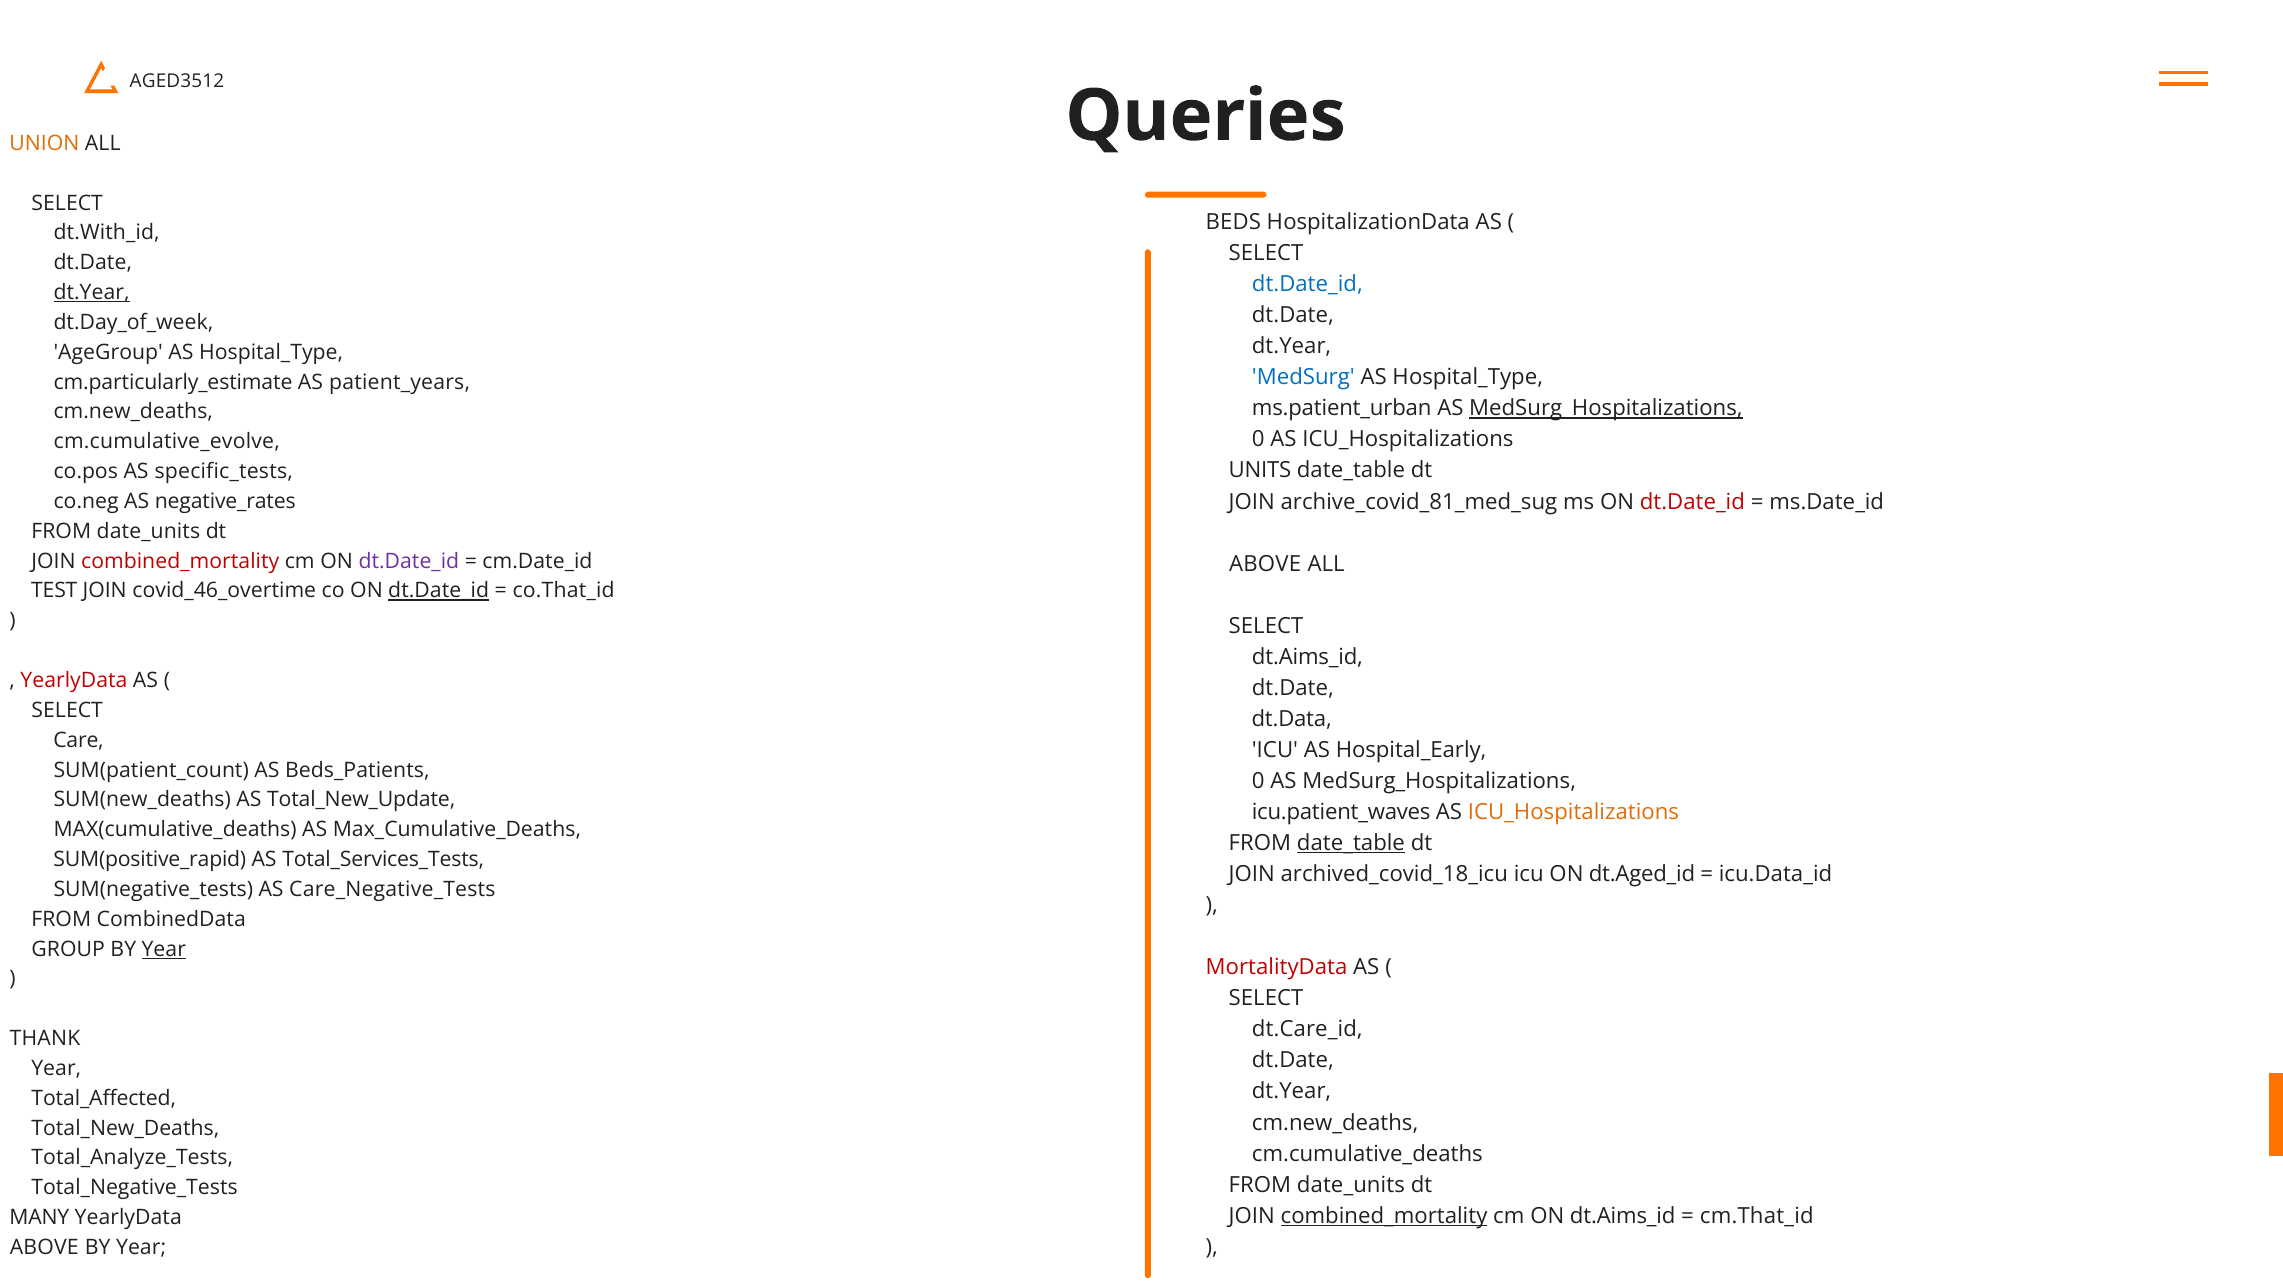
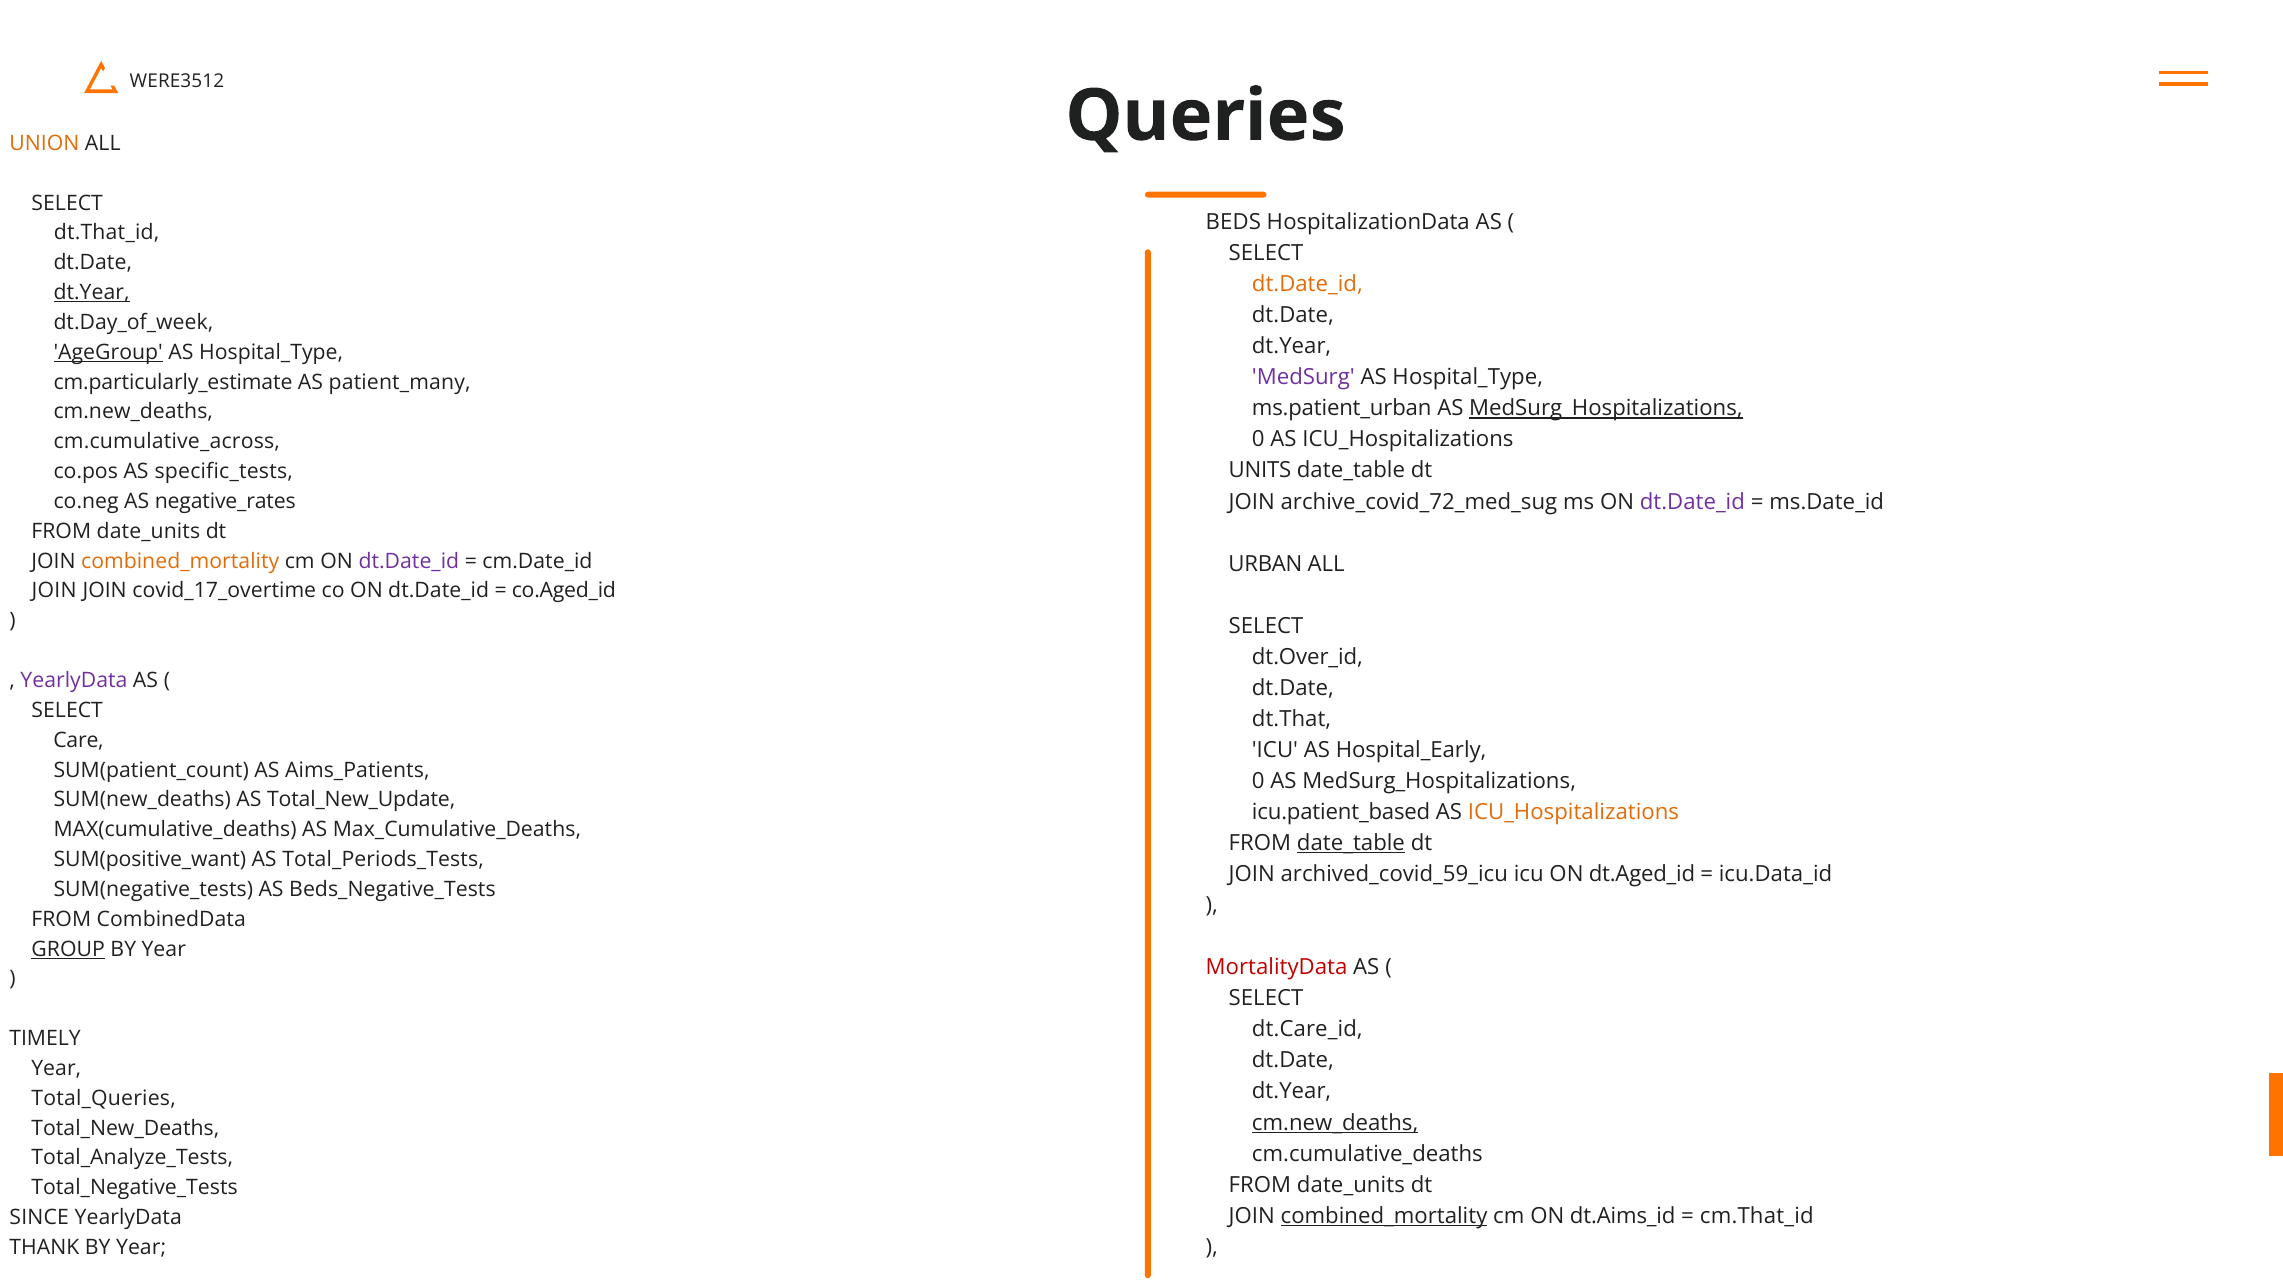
AGED3512: AGED3512 -> WERE3512
dt.With_id: dt.With_id -> dt.That_id
dt.Date_id at (1307, 284) colour: blue -> orange
AgeGroup underline: none -> present
MedSurg colour: blue -> purple
patient_years: patient_years -> patient_many
cm.cumulative_evolve: cm.cumulative_evolve -> cm.cumulative_across
archive_covid_81_med_sug: archive_covid_81_med_sug -> archive_covid_72_med_sug
dt.Date_id at (1692, 502) colour: red -> purple
combined_mortality at (180, 561) colour: red -> orange
ABOVE at (1265, 564): ABOVE -> URBAN
TEST at (54, 591): TEST -> JOIN
covid_46_overtime: covid_46_overtime -> covid_17_overtime
dt.Date_id at (439, 591) underline: present -> none
co.That_id: co.That_id -> co.Aged_id
dt.Aims_id at (1307, 657): dt.Aims_id -> dt.Over_id
YearlyData at (74, 681) colour: red -> purple
dt.Data: dt.Data -> dt.That
Beds_Patients: Beds_Patients -> Aims_Patients
icu.patient_waves: icu.patient_waves -> icu.patient_based
SUM(positive_rapid: SUM(positive_rapid -> SUM(positive_want
Total_Services_Tests: Total_Services_Tests -> Total_Periods_Tests
archived_covid_18_icu: archived_covid_18_icu -> archived_covid_59_icu
Care_Negative_Tests: Care_Negative_Tests -> Beds_Negative_Tests
GROUP underline: none -> present
Year at (164, 949) underline: present -> none
THANK: THANK -> TIMELY
Total_Affected: Total_Affected -> Total_Queries
cm.new_deaths at (1335, 1123) underline: none -> present
MANY: MANY -> SINCE
ABOVE at (44, 1248): ABOVE -> THANK
